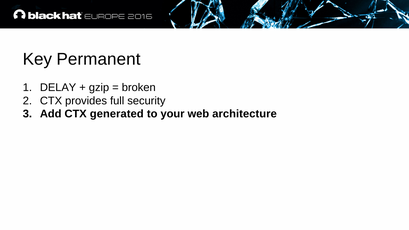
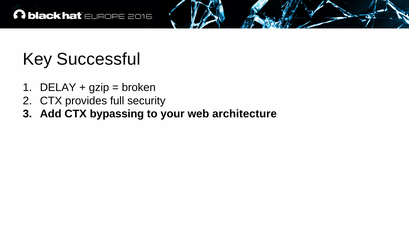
Permanent: Permanent -> Successful
generated: generated -> bypassing
